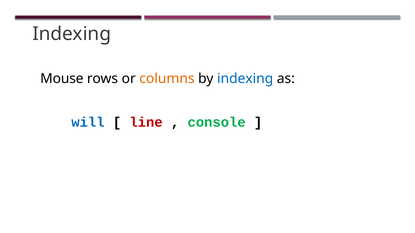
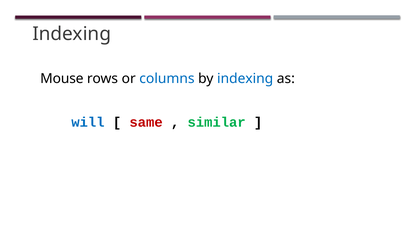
columns colour: orange -> blue
line: line -> same
console: console -> similar
